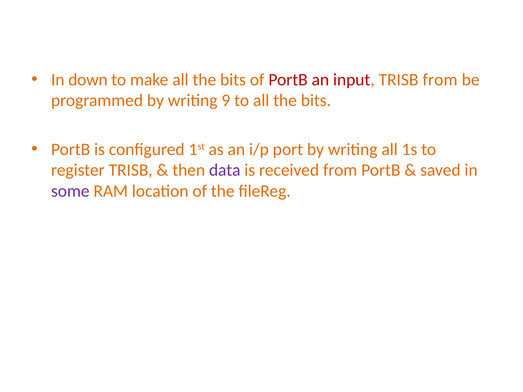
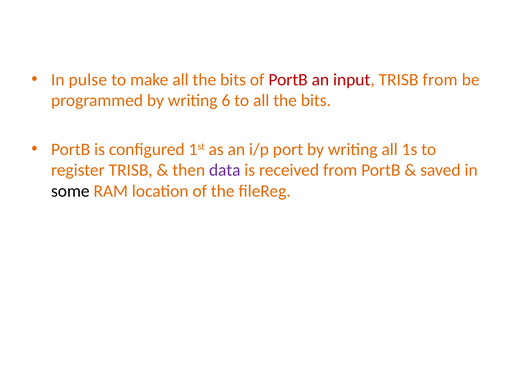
down: down -> pulse
9: 9 -> 6
some colour: purple -> black
